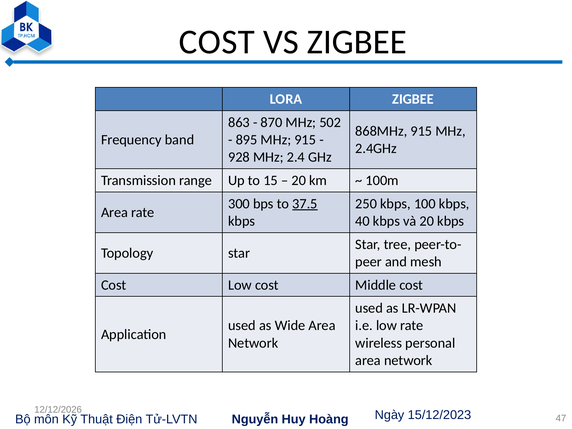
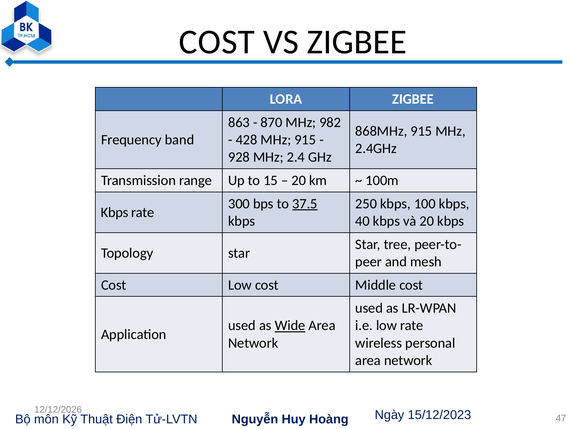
502: 502 -> 982
895: 895 -> 428
Area at (115, 212): Area -> Kbps
Wide underline: none -> present
